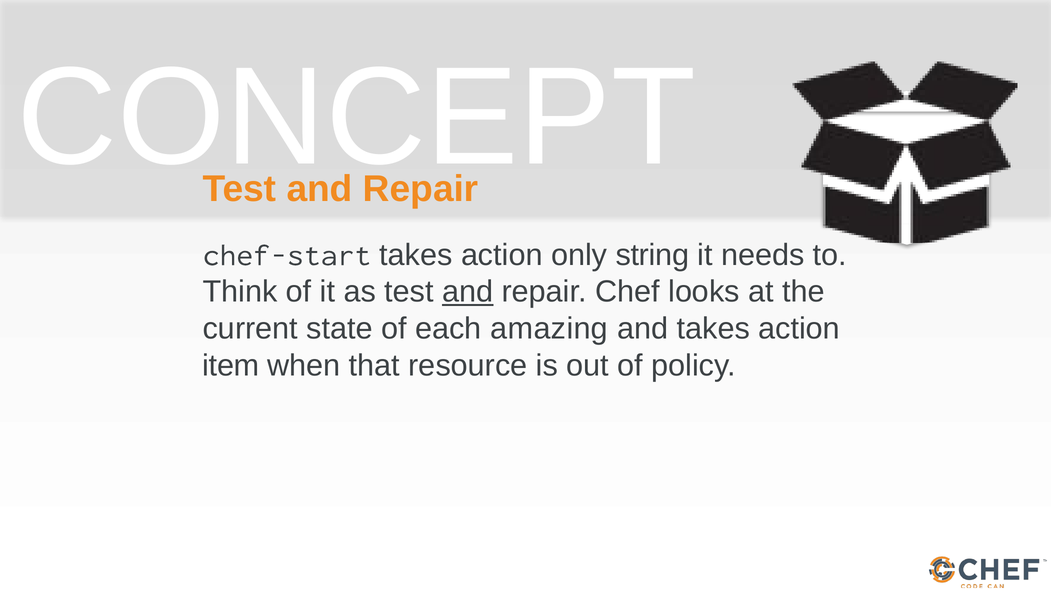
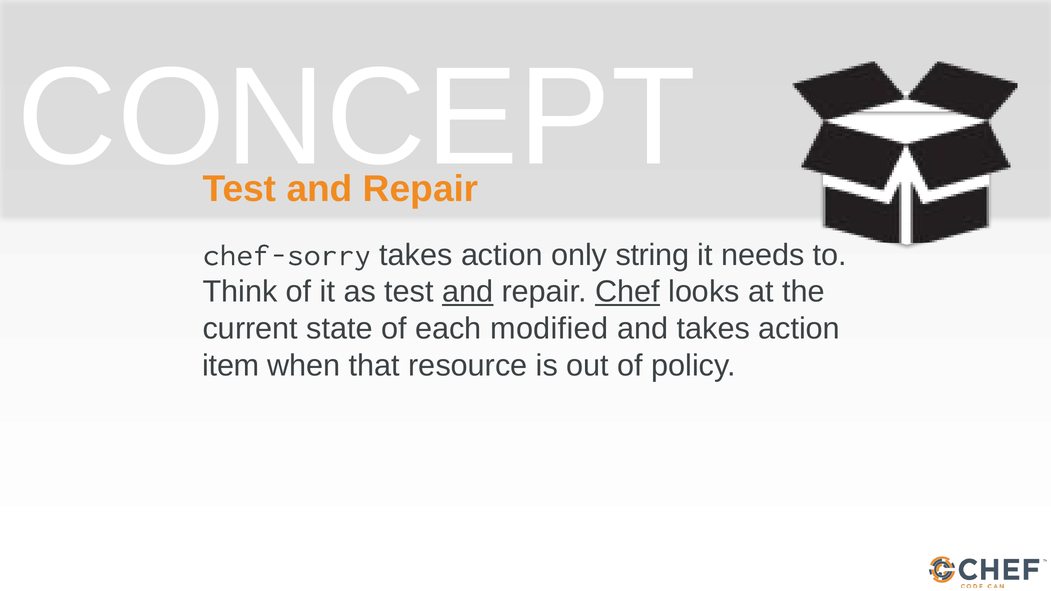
chef-start: chef-start -> chef-sorry
Chef underline: none -> present
amazing: amazing -> modified
